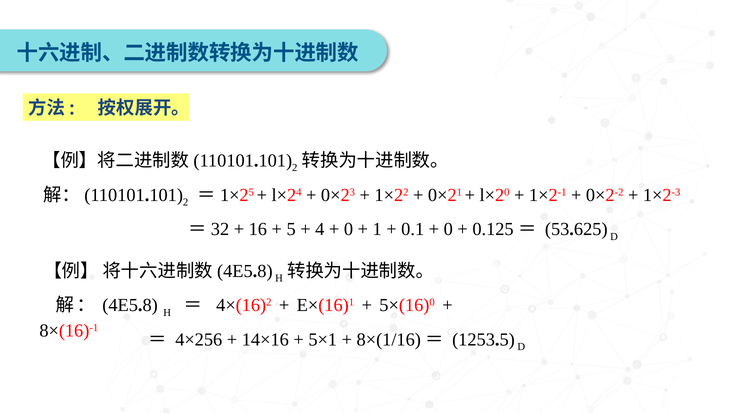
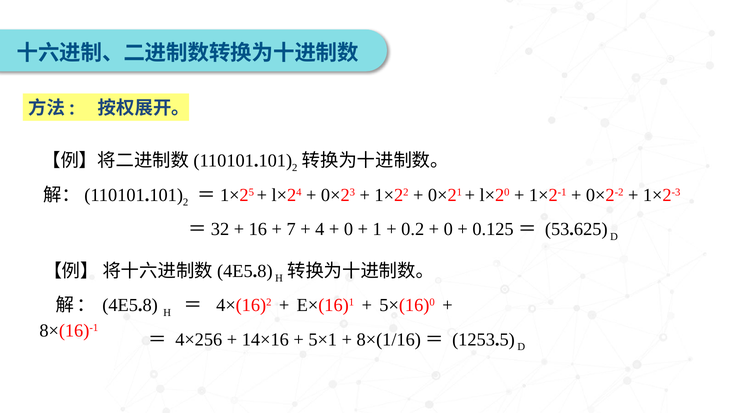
5: 5 -> 7
0.1: 0.1 -> 0.2
